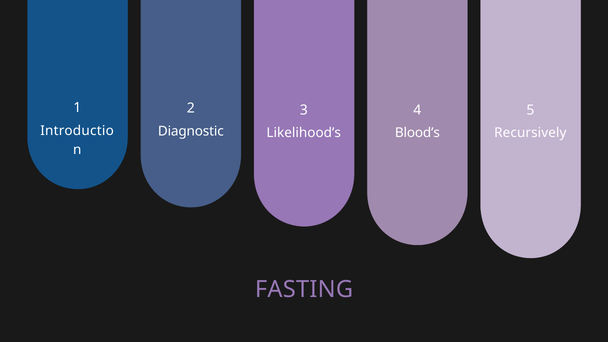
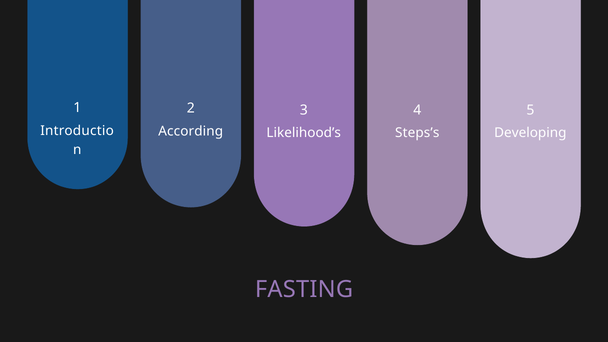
Diagnostic: Diagnostic -> According
Blood’s: Blood’s -> Steps’s
Recursively: Recursively -> Developing
